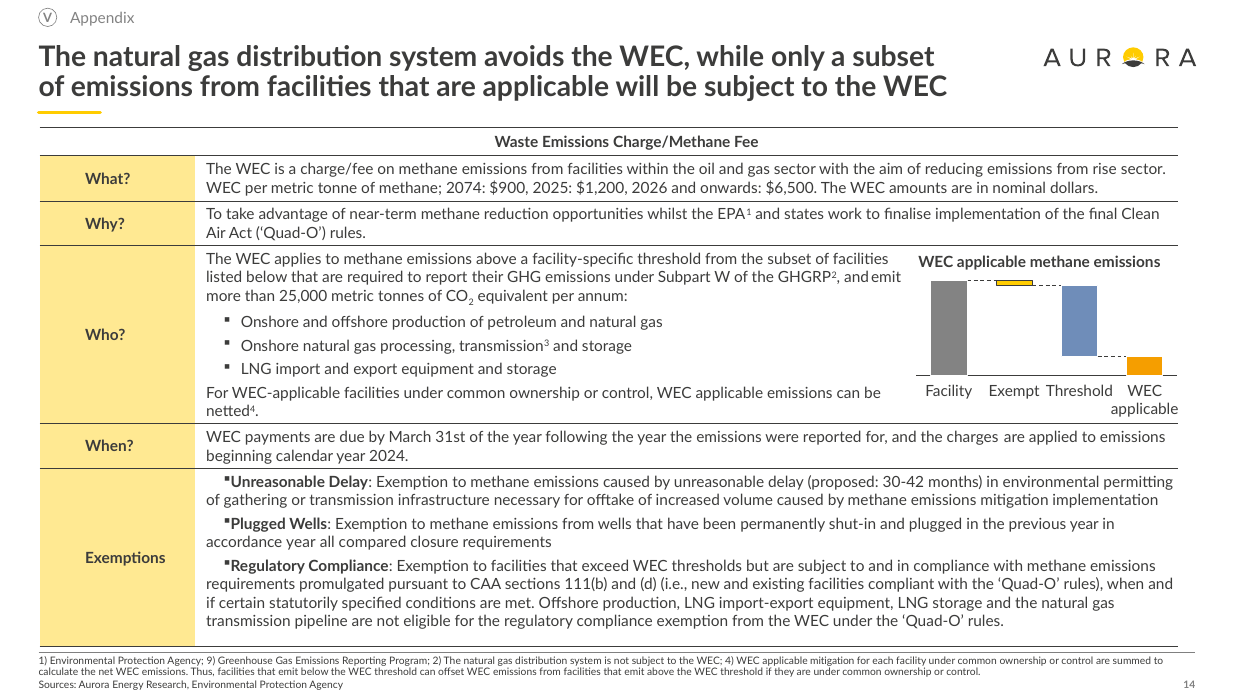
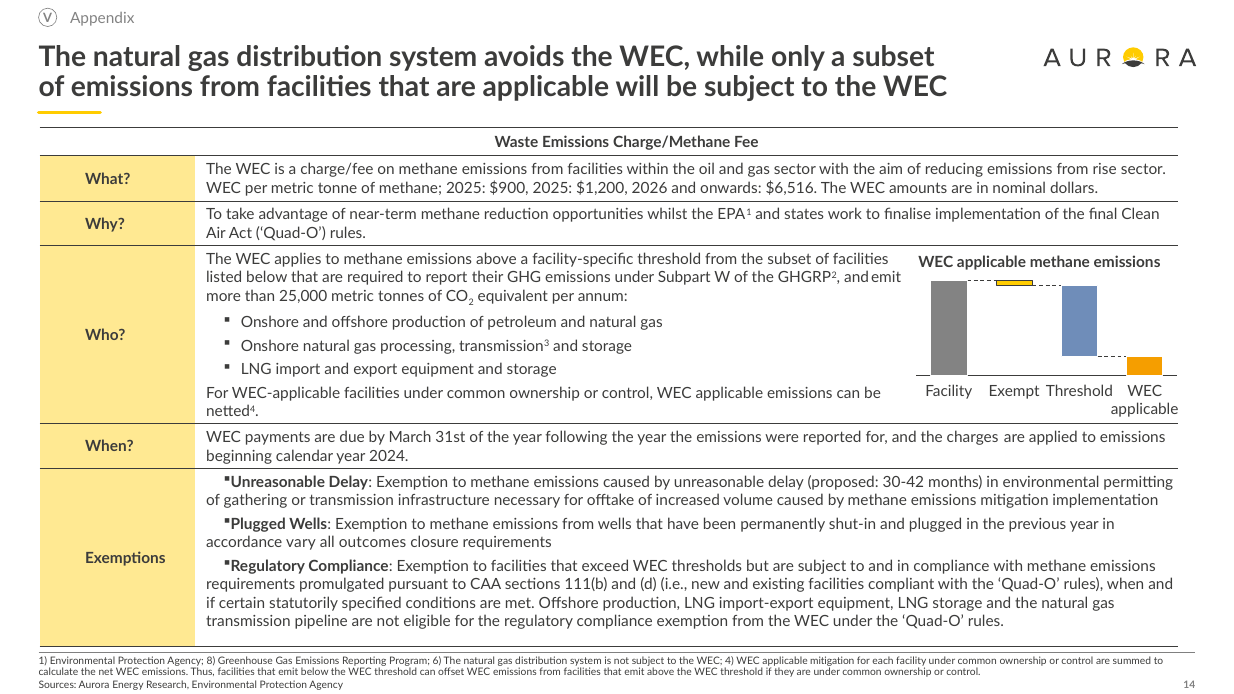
methane 2074: 2074 -> 2025
$6,500: $6,500 -> $6,516
accordance year: year -> vary
compared: compared -> outcomes
9: 9 -> 8
Program 2: 2 -> 6
